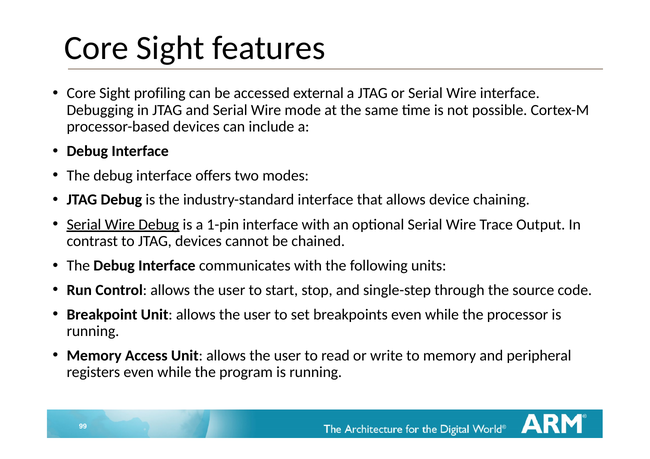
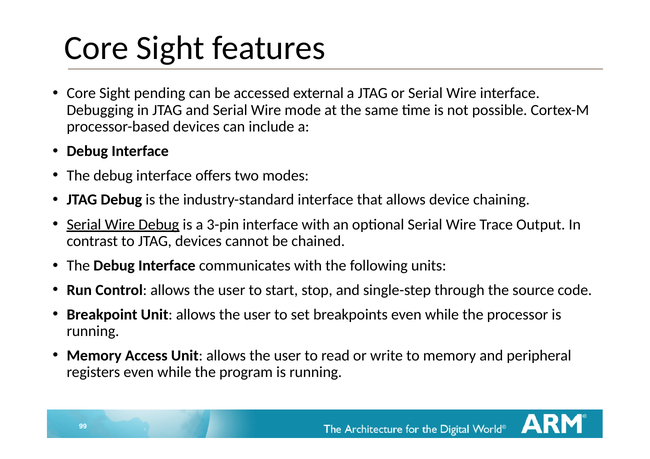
profiling: profiling -> pending
1-pin: 1-pin -> 3-pin
